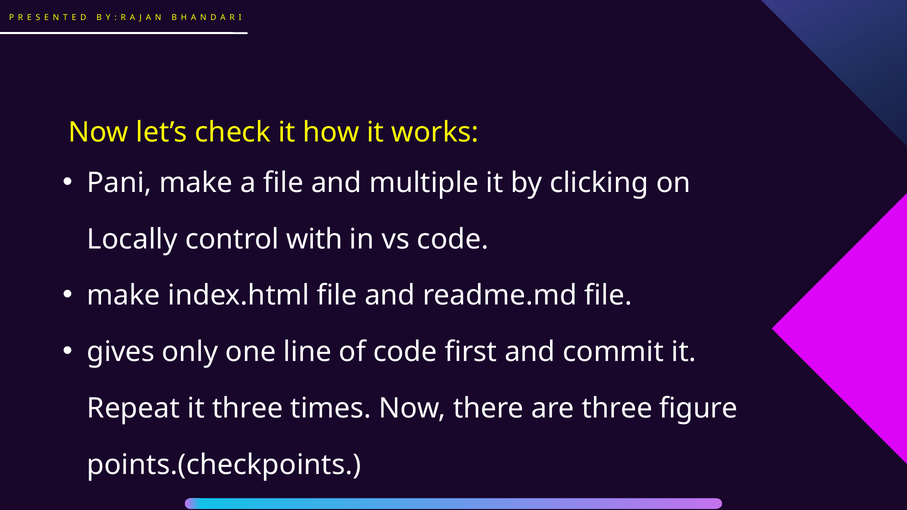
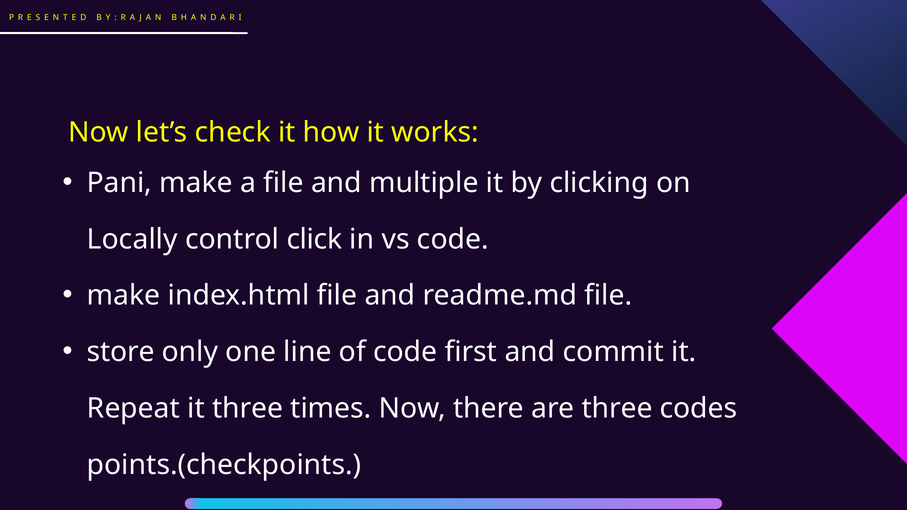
with: with -> click
gives: gives -> store
figure: figure -> codes
